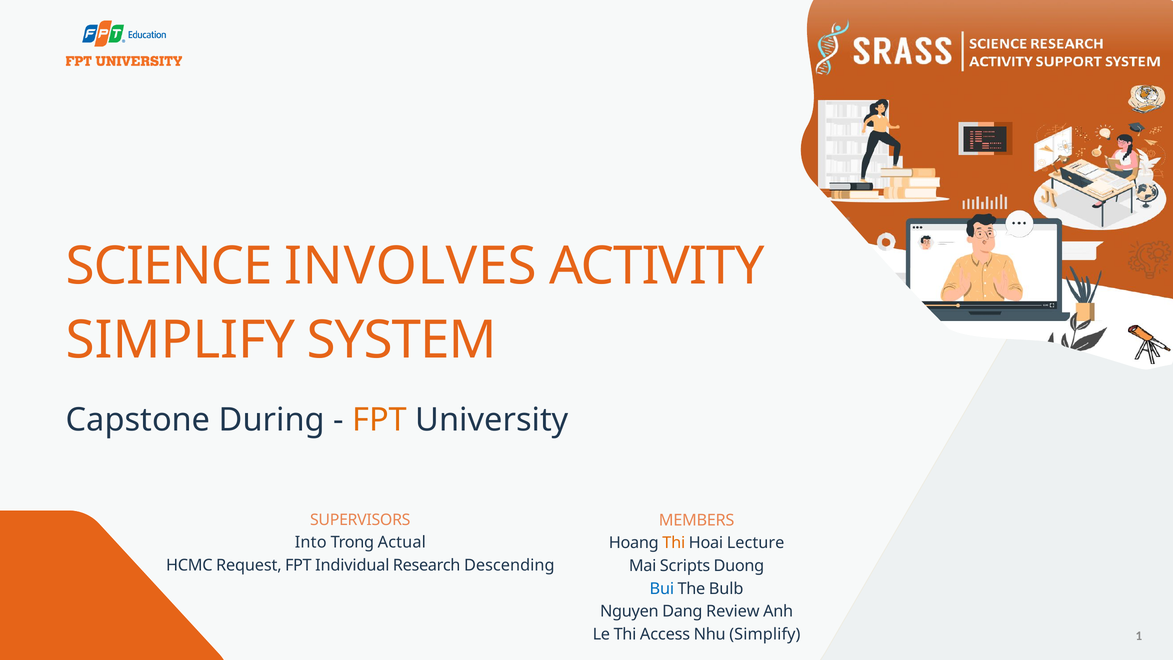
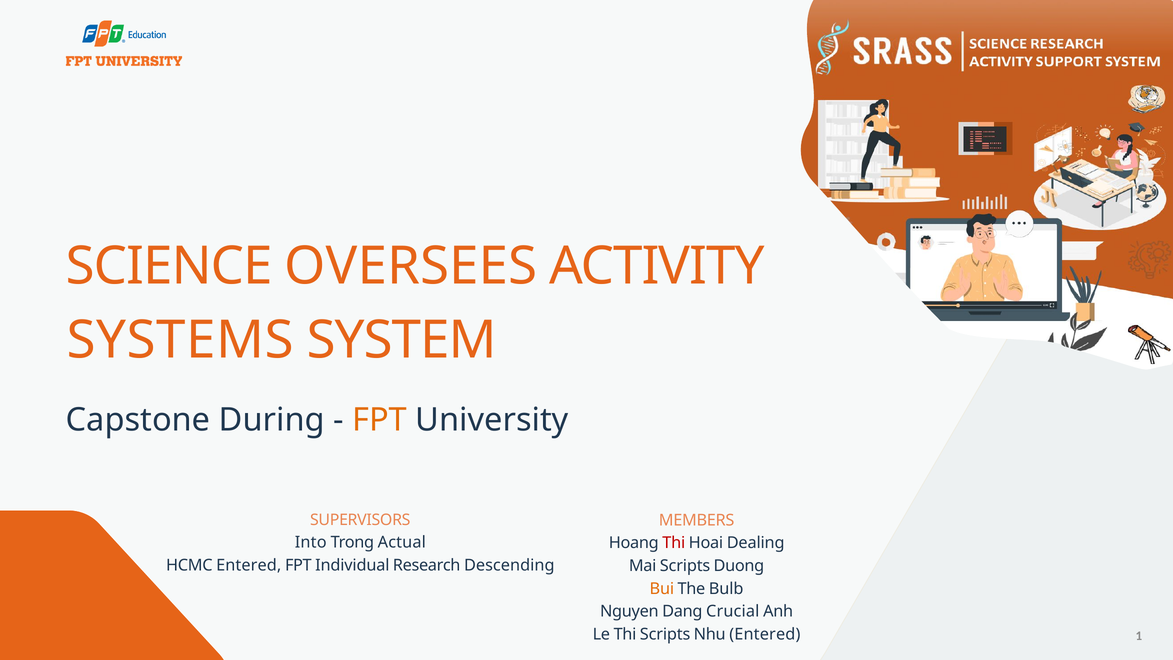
INVOLVES: INVOLVES -> OVERSEES
SIMPLIFY at (181, 340): SIMPLIFY -> SYSTEMS
Thi at (674, 543) colour: orange -> red
Lecture: Lecture -> Dealing
HCMC Request: Request -> Entered
Bui colour: blue -> orange
Review: Review -> Crucial
Thi Access: Access -> Scripts
Nhu Simplify: Simplify -> Entered
